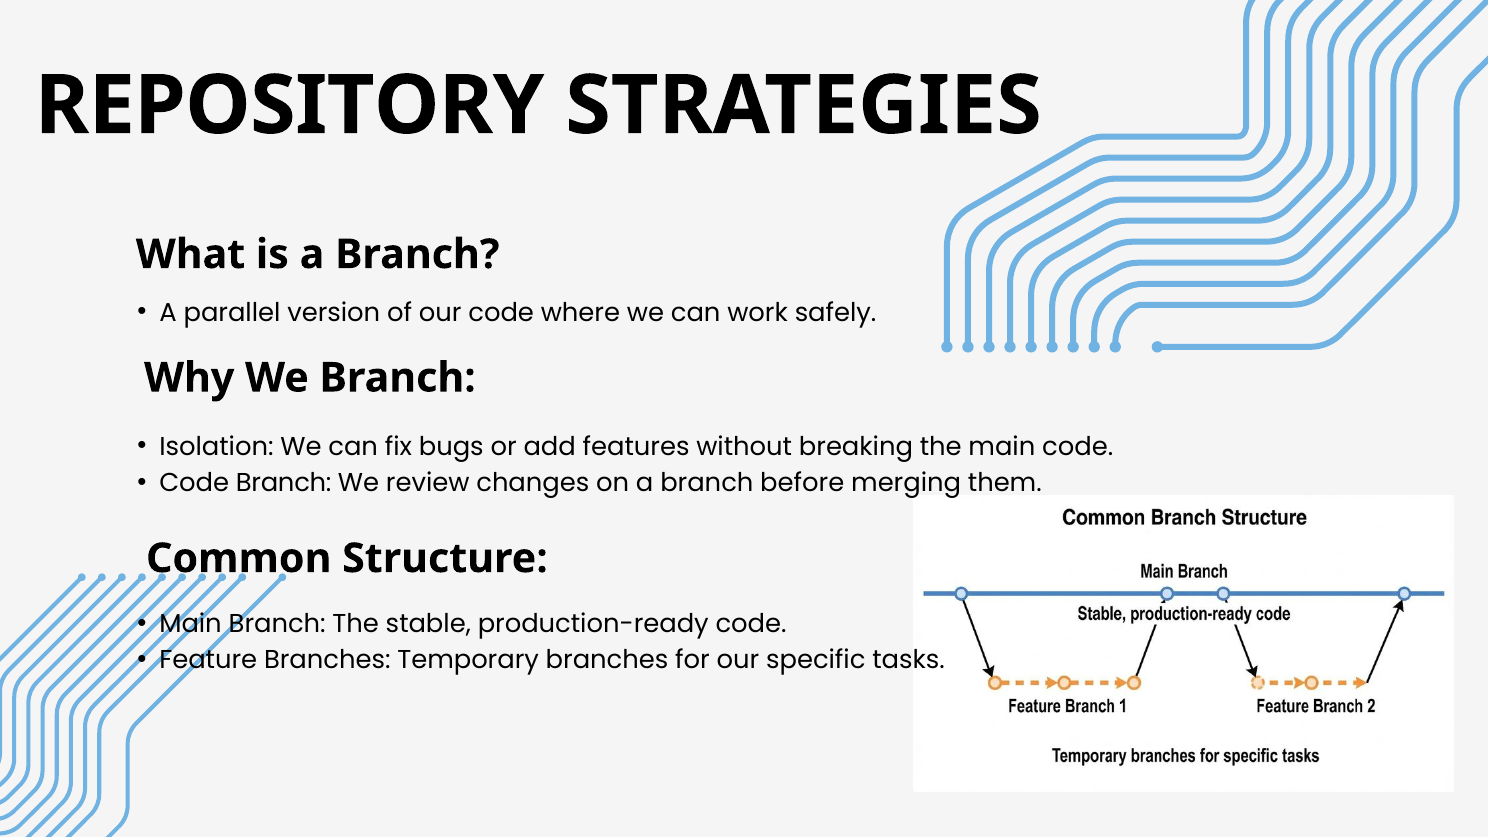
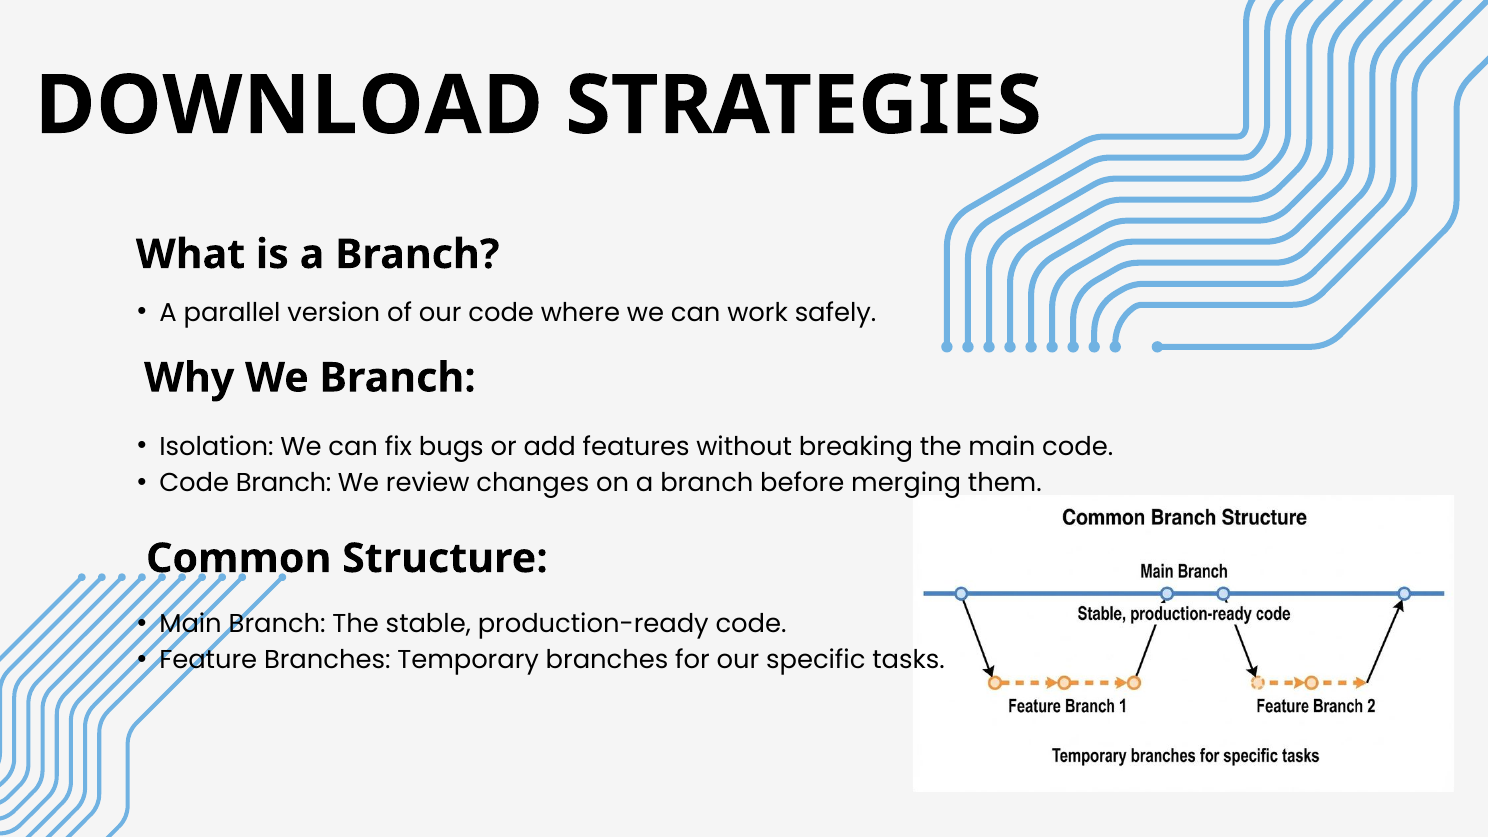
REPOSITORY: REPOSITORY -> DOWNLOAD
